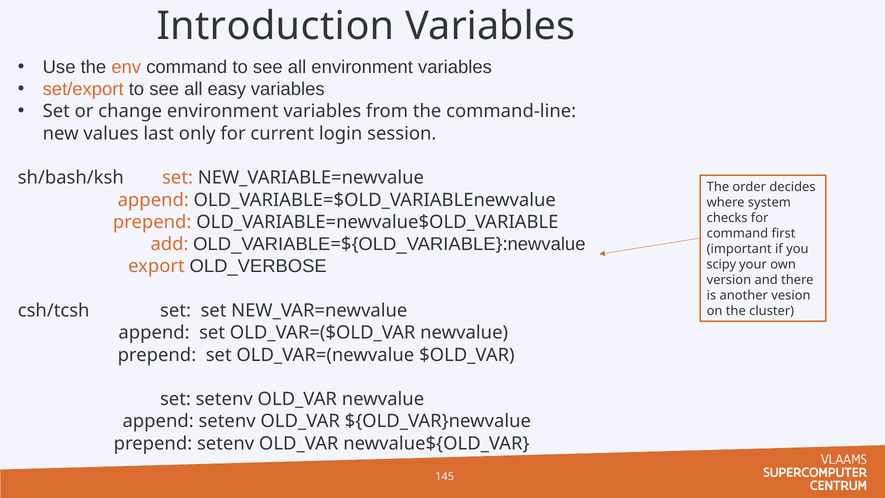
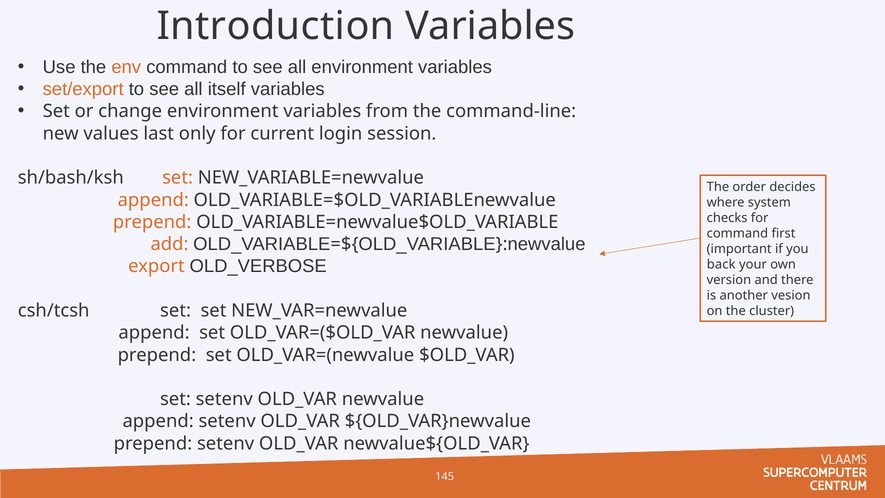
easy: easy -> itself
scipy: scipy -> back
